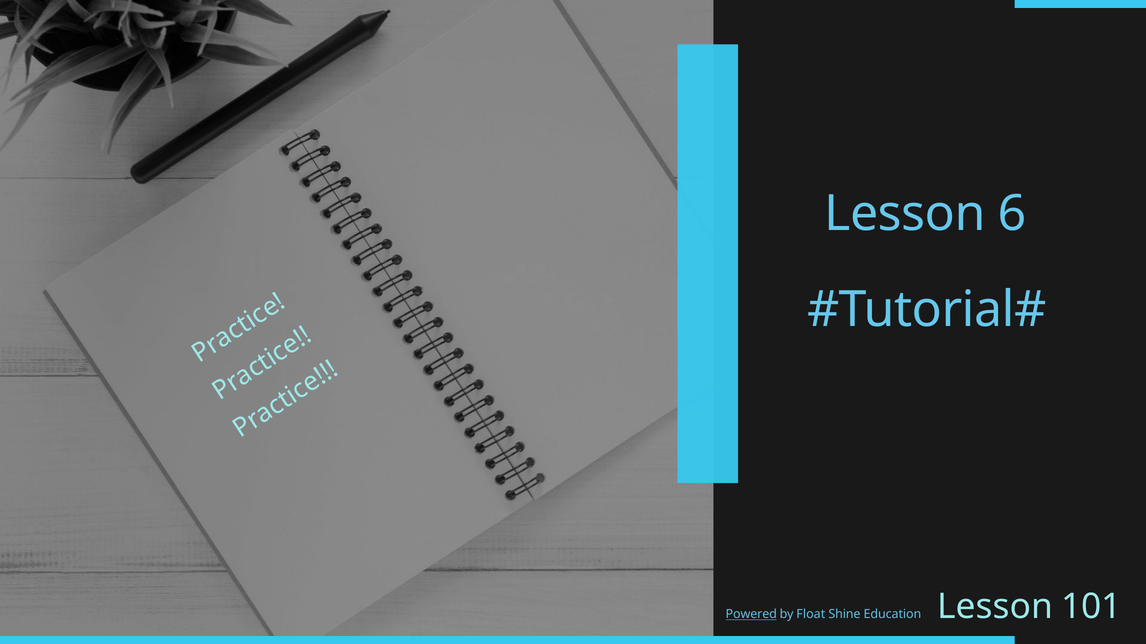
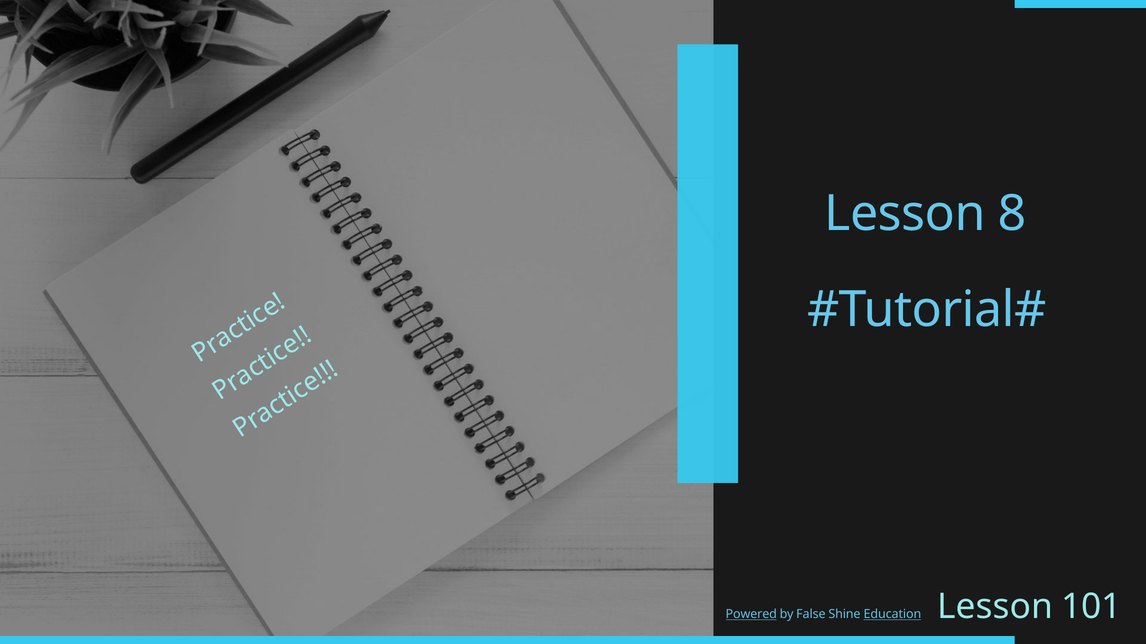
6: 6 -> 8
Float: Float -> False
Education underline: none -> present
